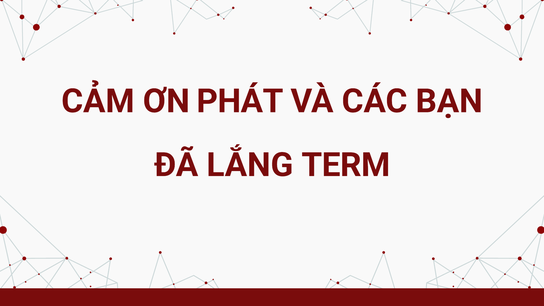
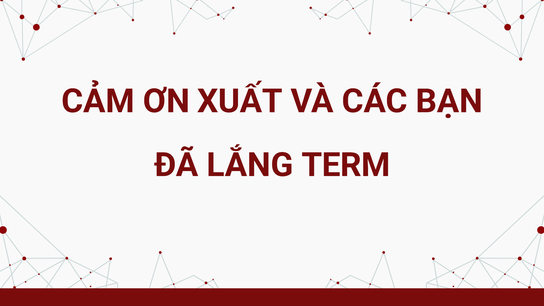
PHÁT: PHÁT -> XUẤT
